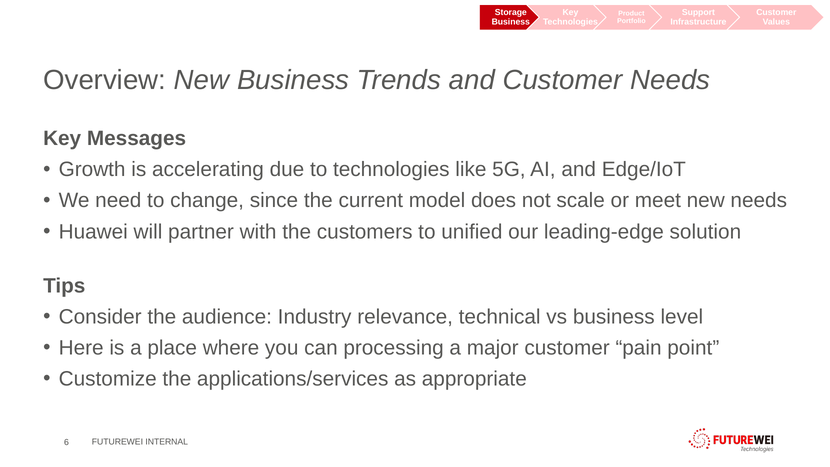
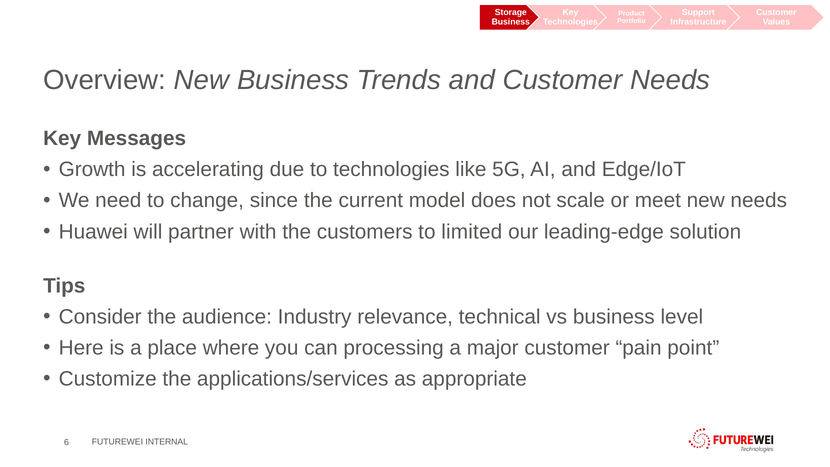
unified: unified -> limited
